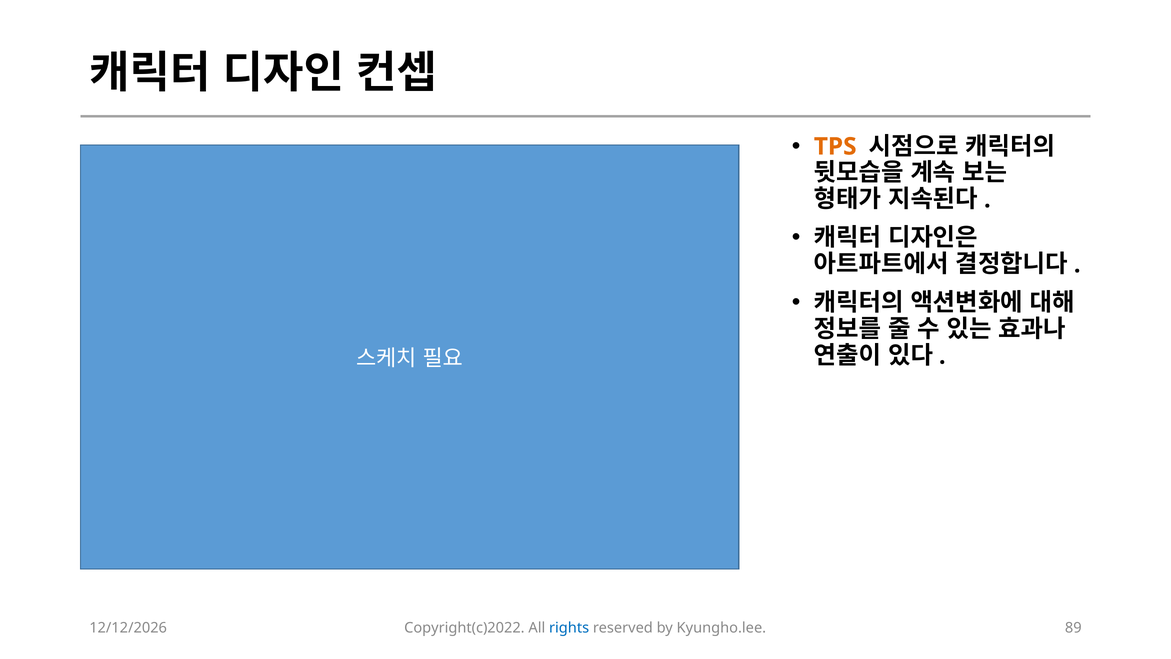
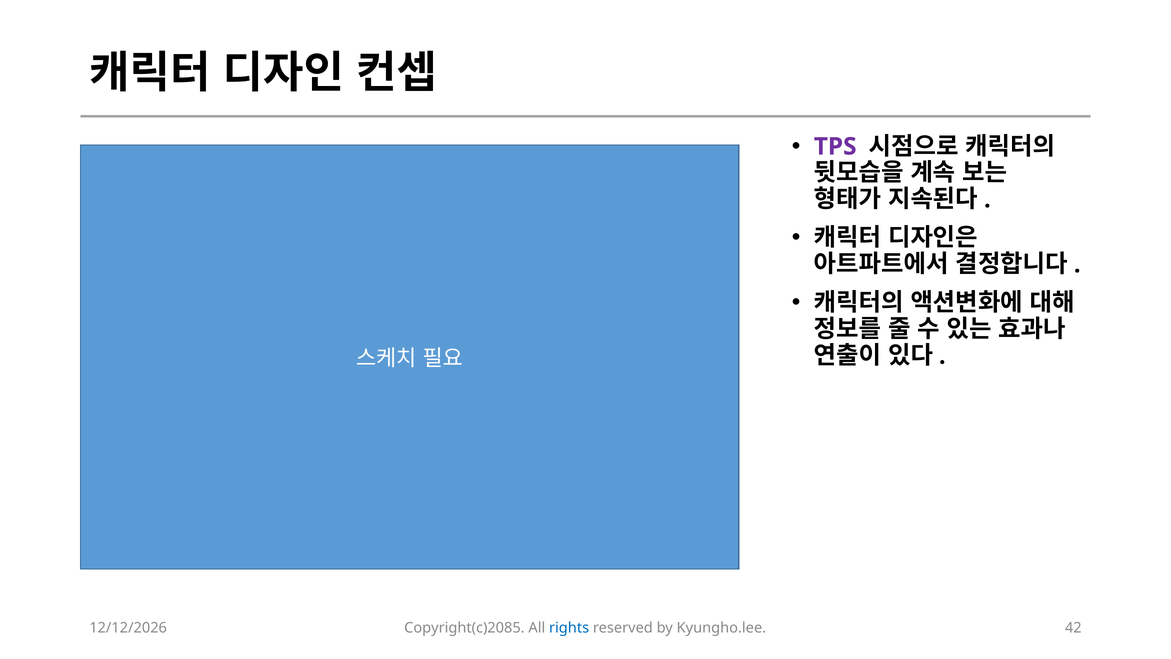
TPS colour: orange -> purple
Copyright(c)2022: Copyright(c)2022 -> Copyright(c)2085
89: 89 -> 42
